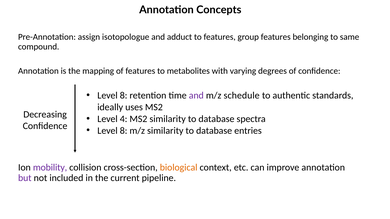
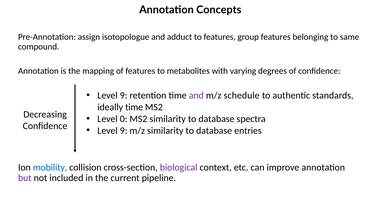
8 at (124, 96): 8 -> 9
ideally uses: uses -> time
4: 4 -> 0
8 at (124, 131): 8 -> 9
mobility colour: purple -> blue
biological colour: orange -> purple
